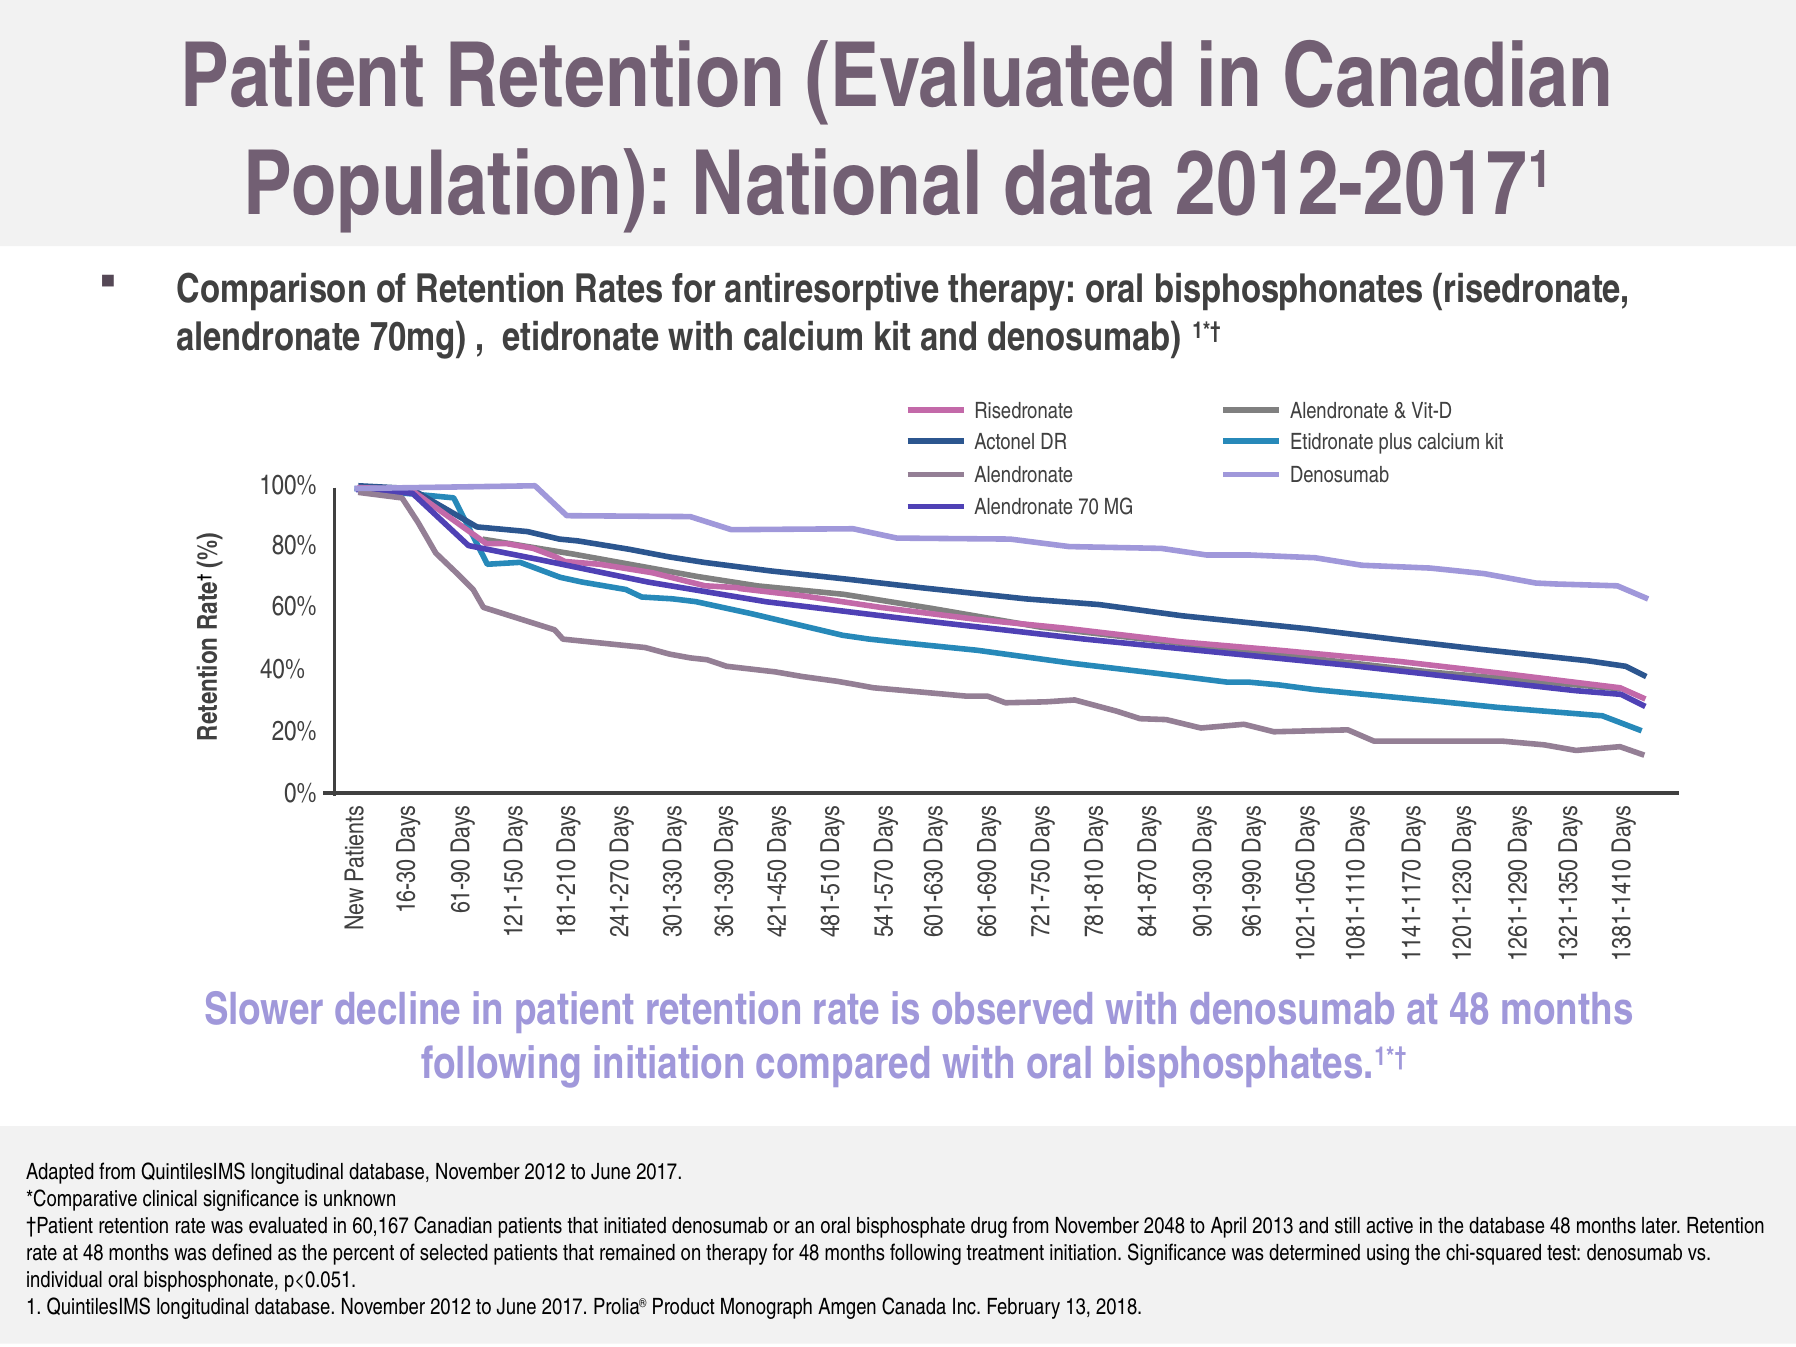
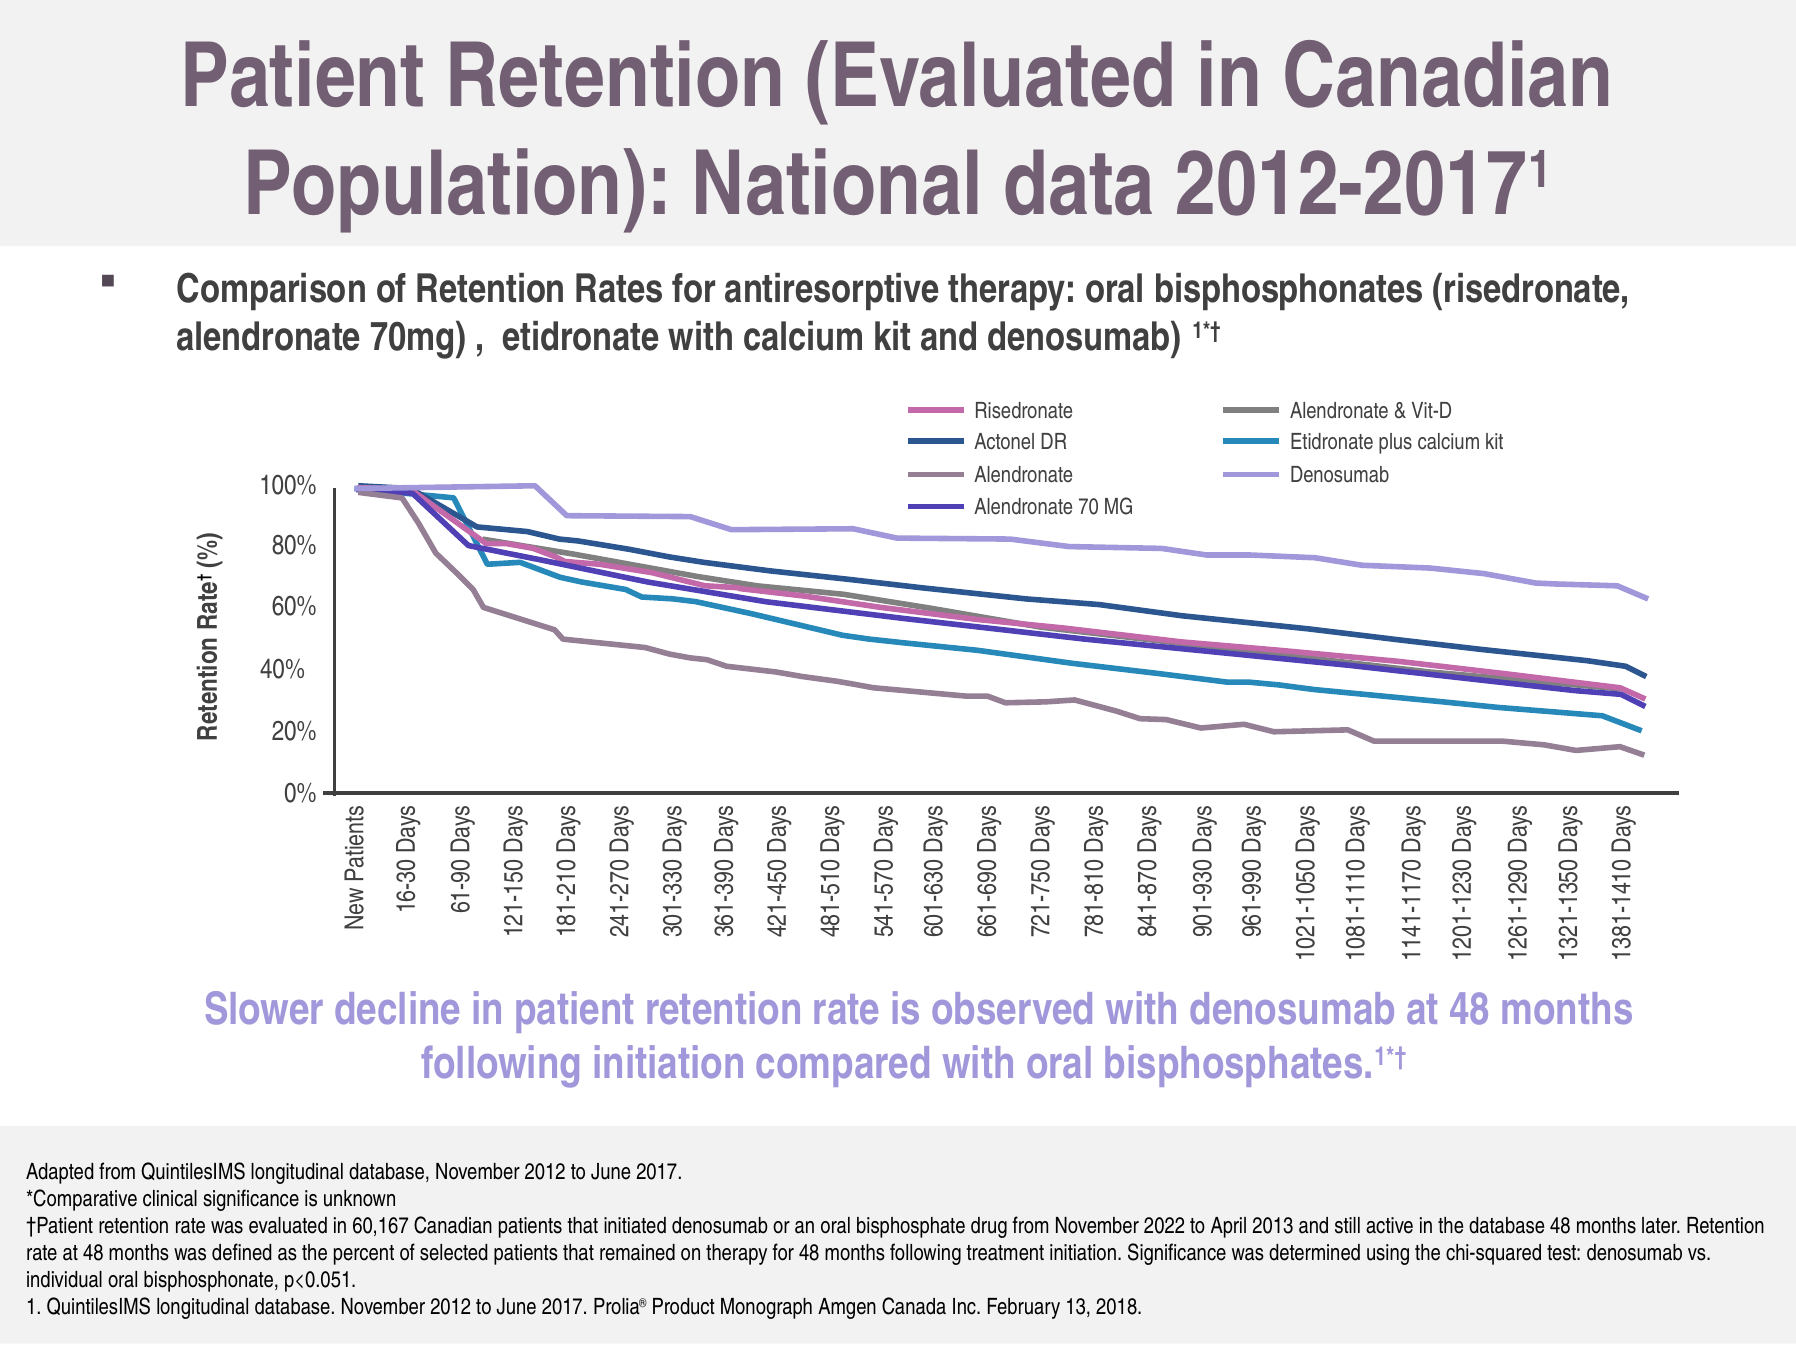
2048: 2048 -> 2022
